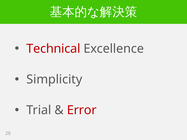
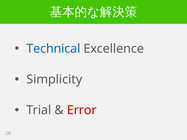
Technical colour: red -> blue
